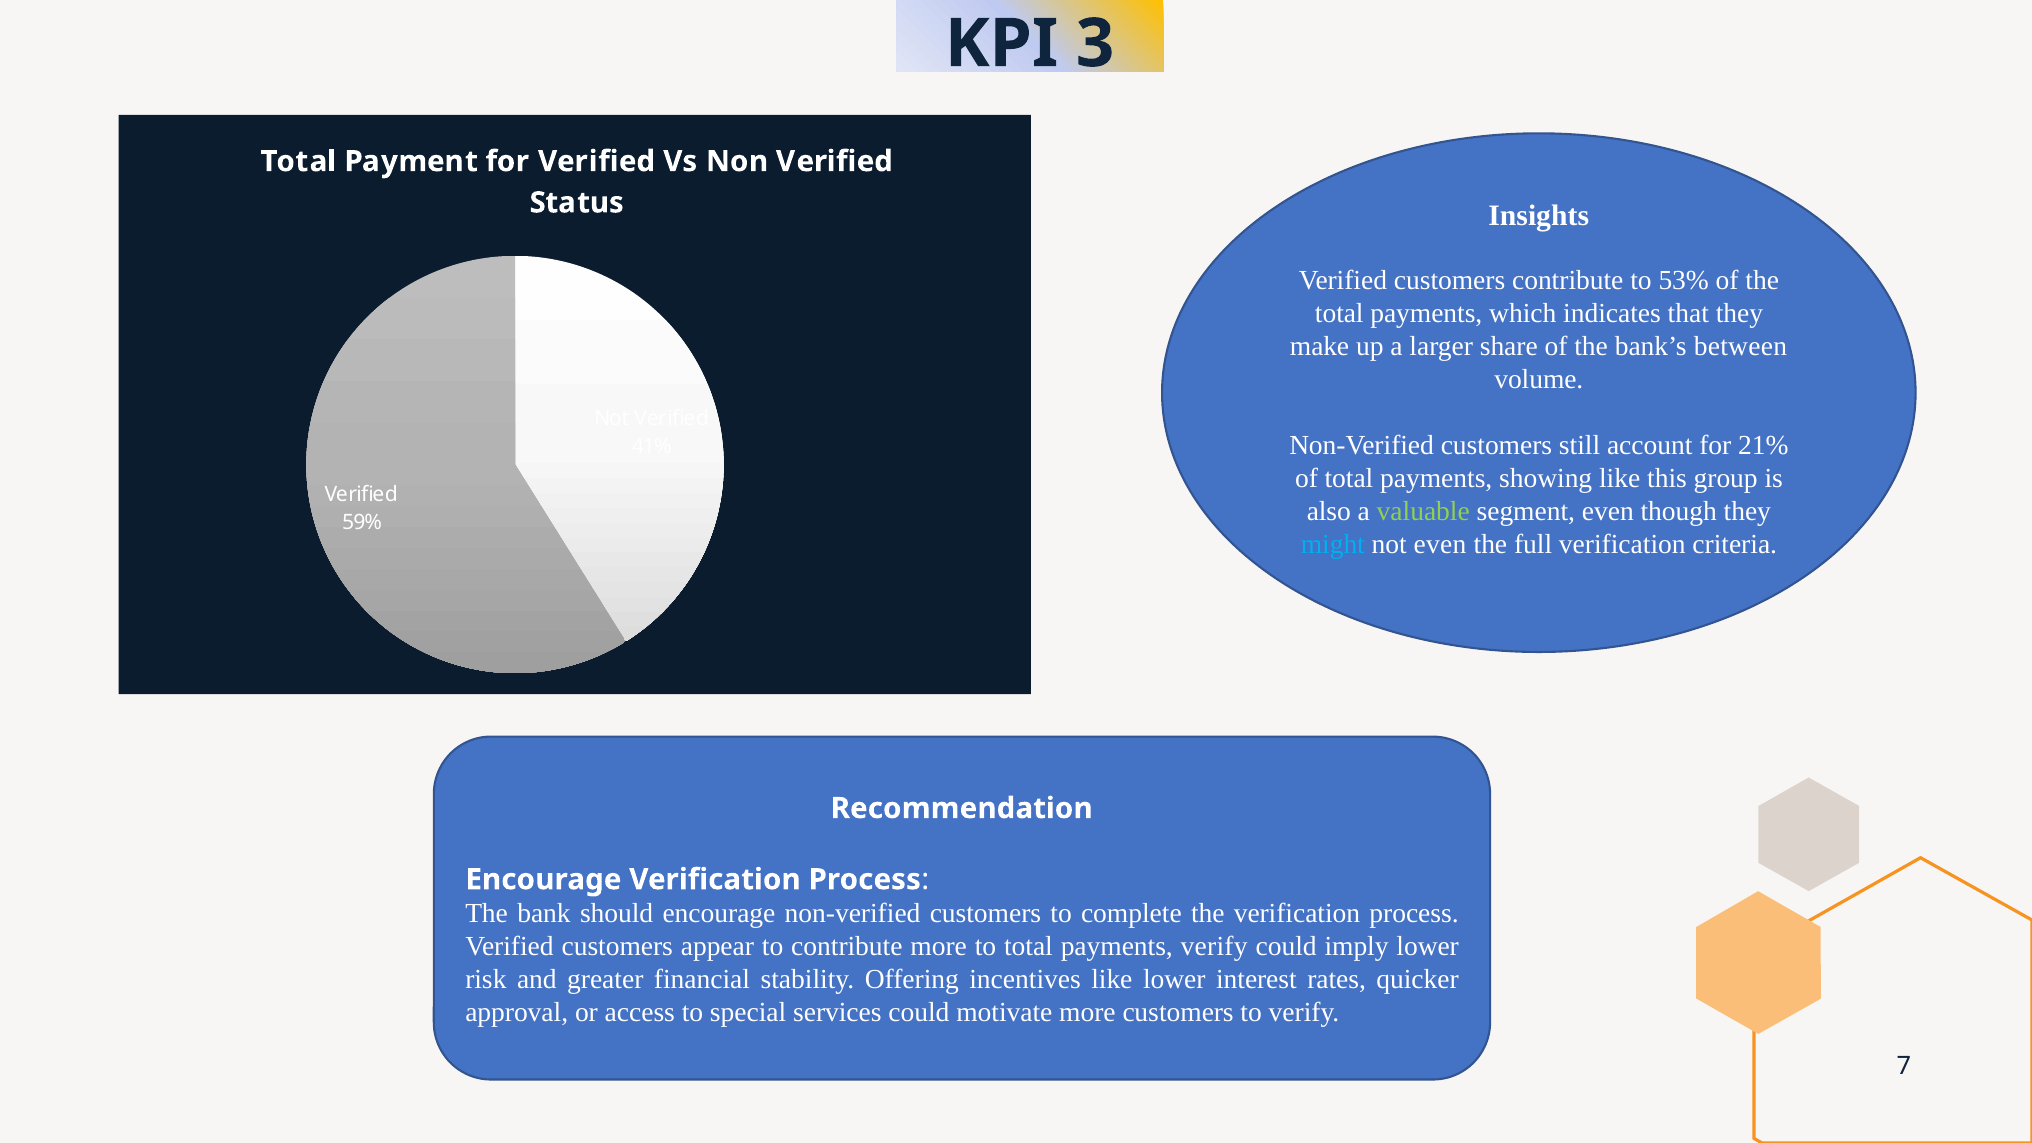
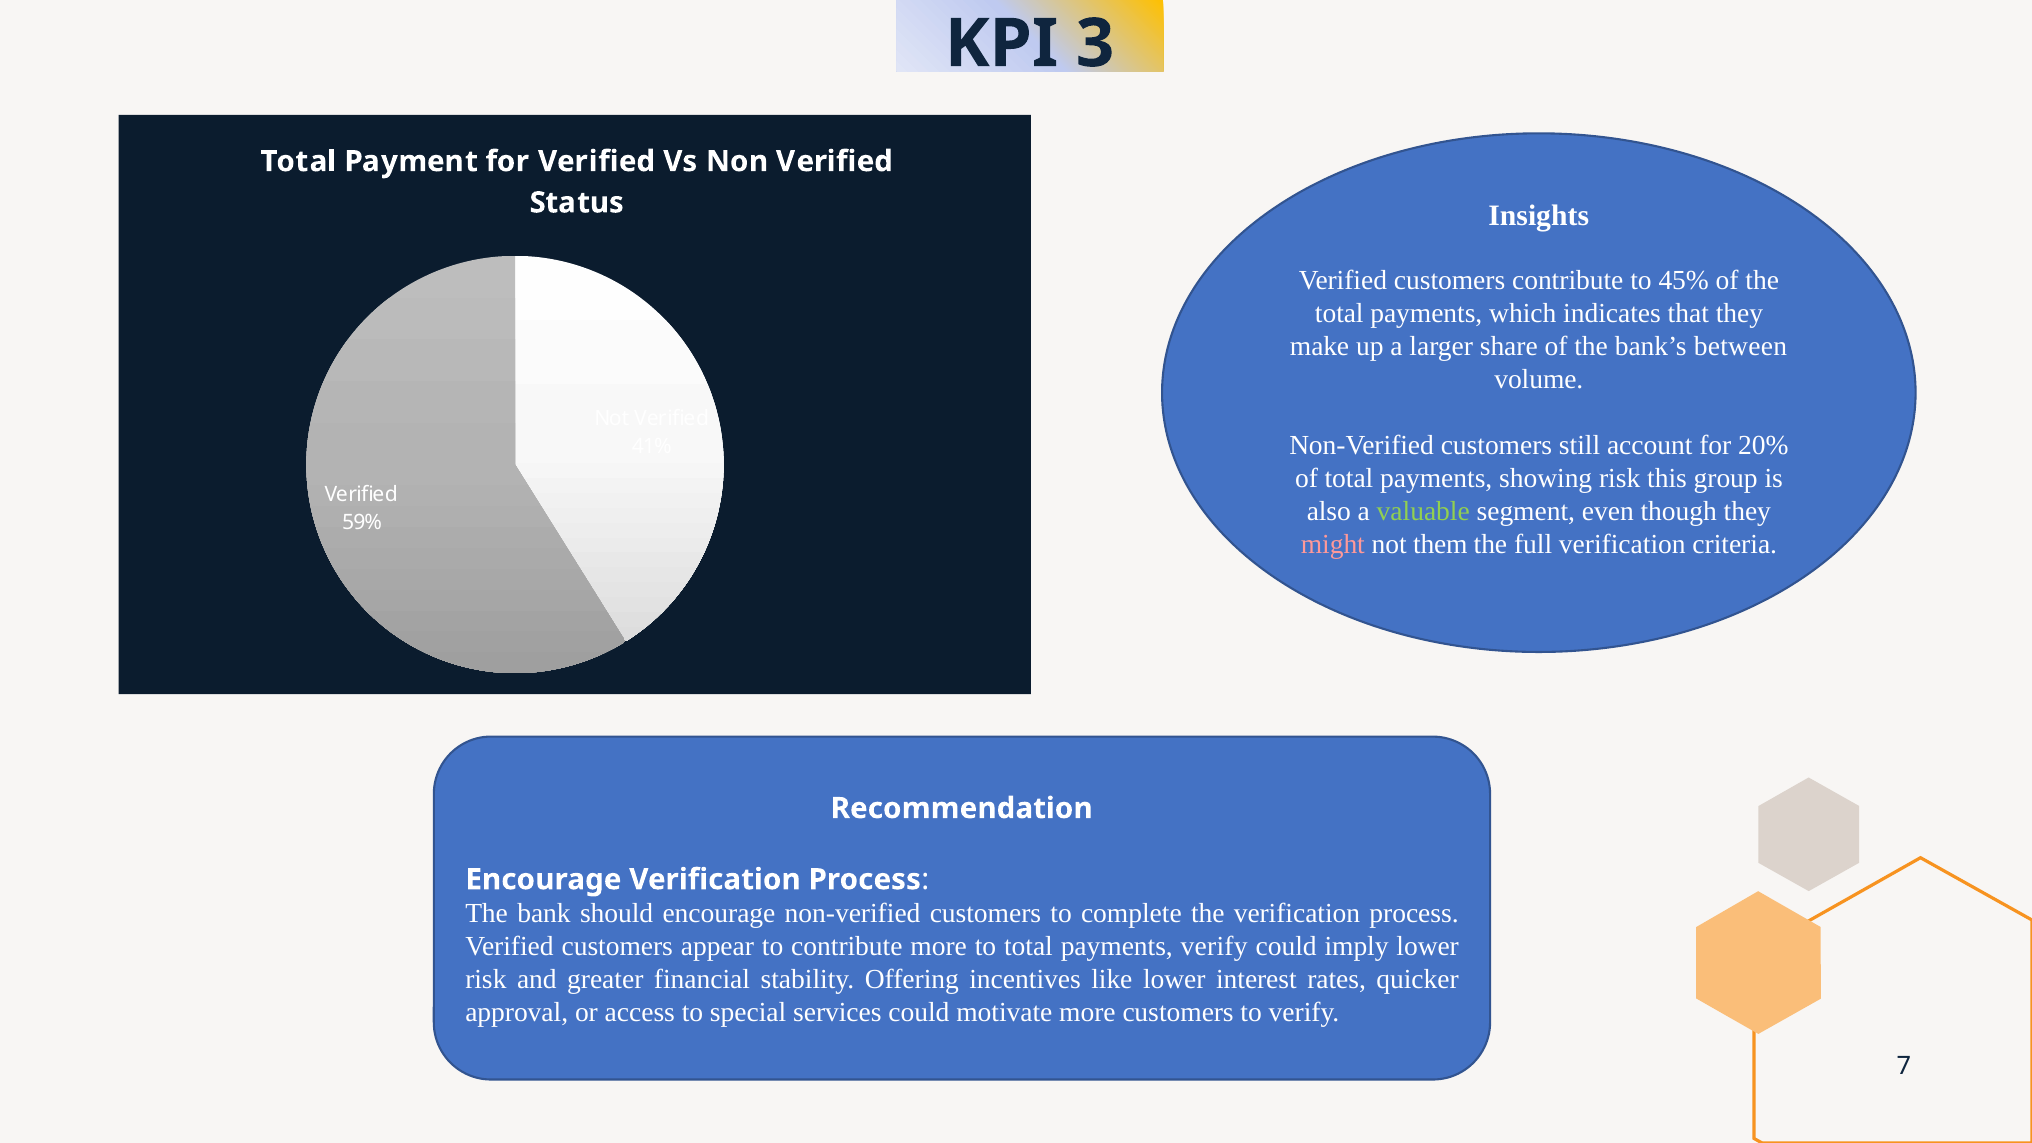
53%: 53% -> 45%
21%: 21% -> 20%
showing like: like -> risk
might colour: light blue -> pink
not even: even -> them
